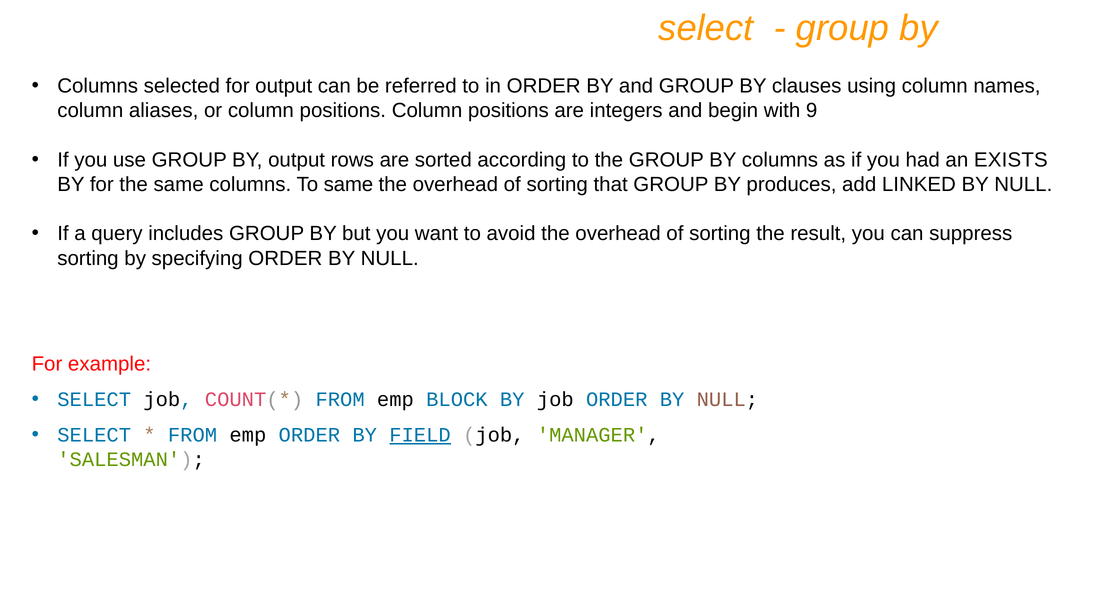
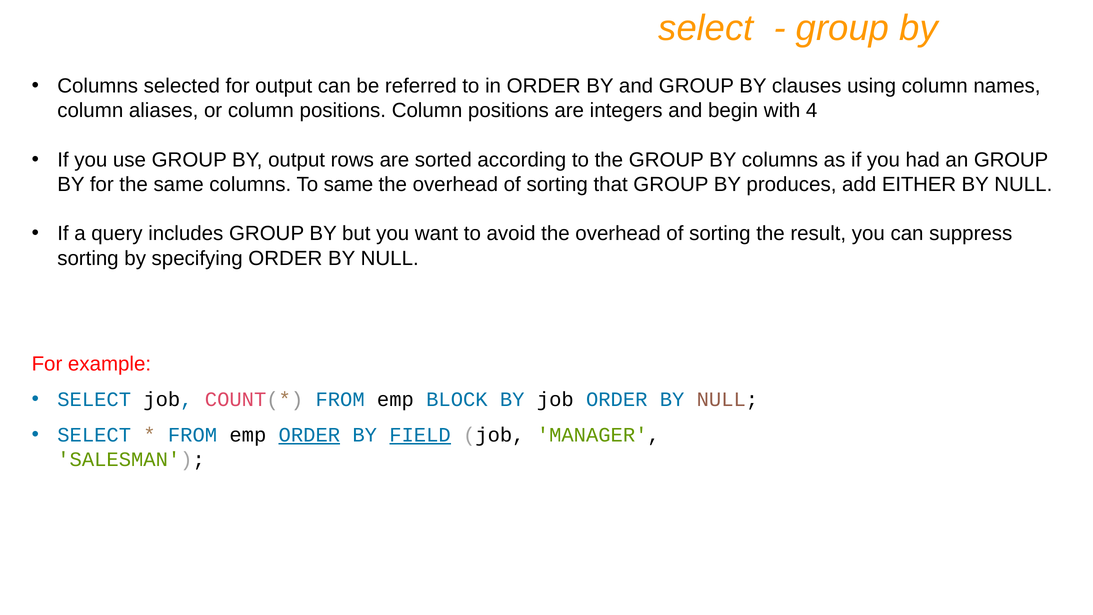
9: 9 -> 4
an EXISTS: EXISTS -> GROUP
LINKED: LINKED -> EITHER
ORDER at (309, 435) underline: none -> present
